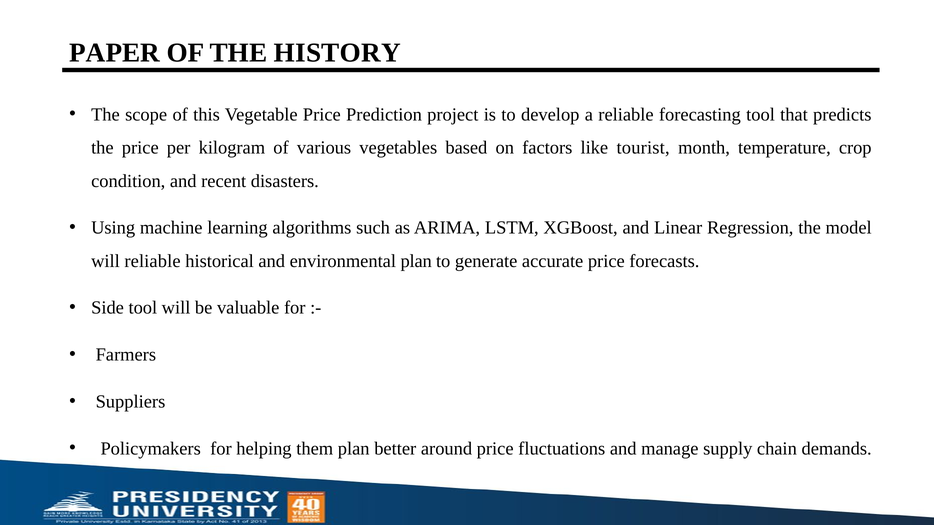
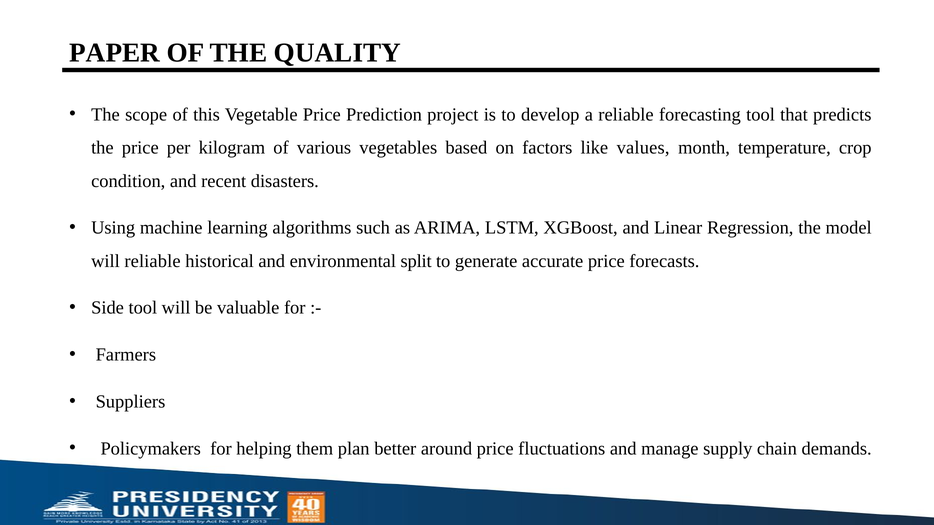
HISTORY: HISTORY -> QUALITY
tourist: tourist -> values
environmental plan: plan -> split
